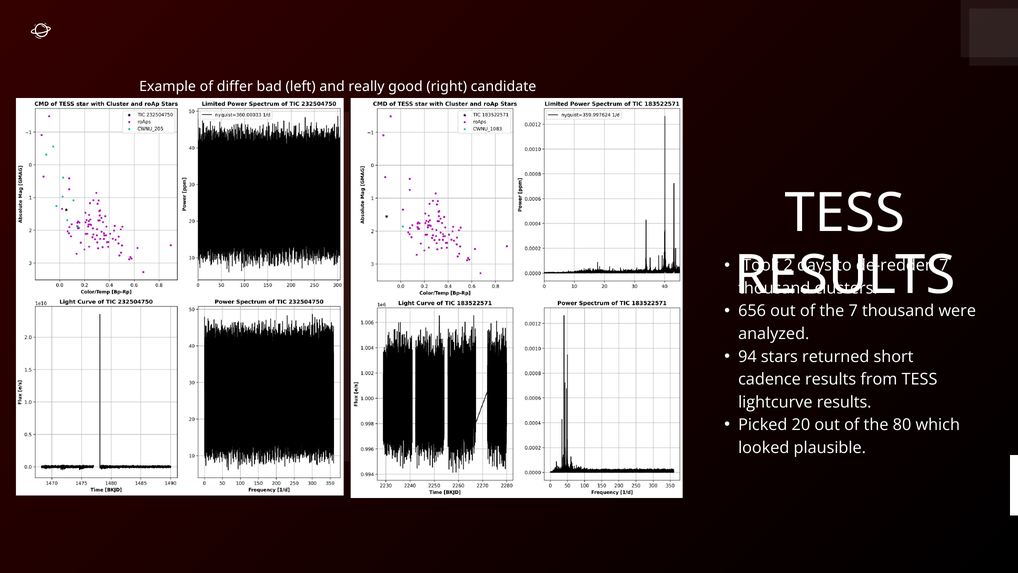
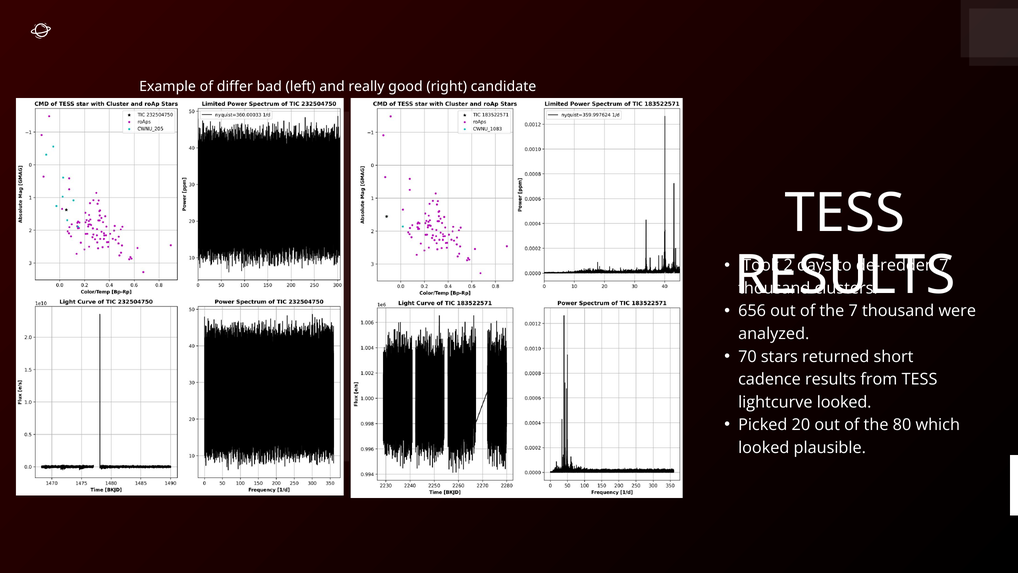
94: 94 -> 70
lightcurve results: results -> looked
